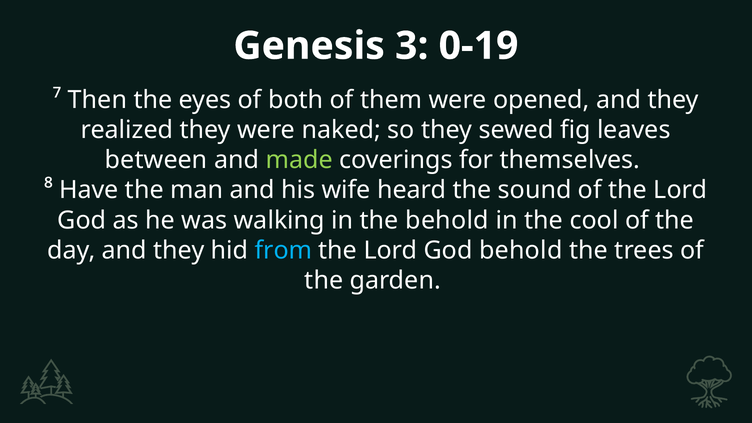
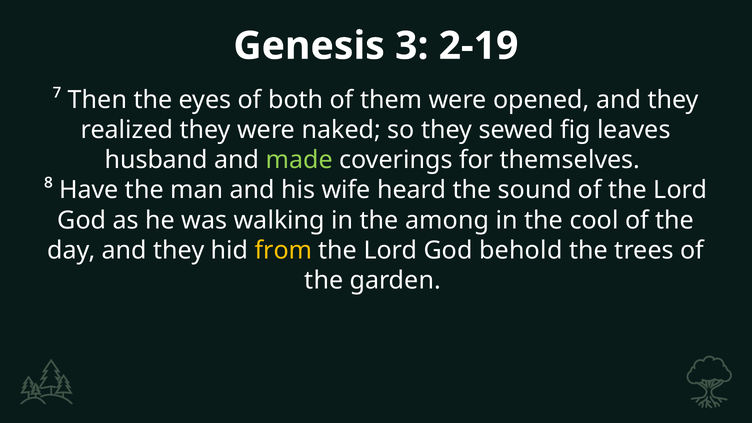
0-19: 0-19 -> 2-19
between: between -> husband
the behold: behold -> among
from colour: light blue -> yellow
